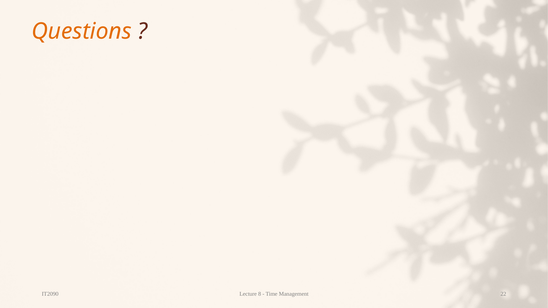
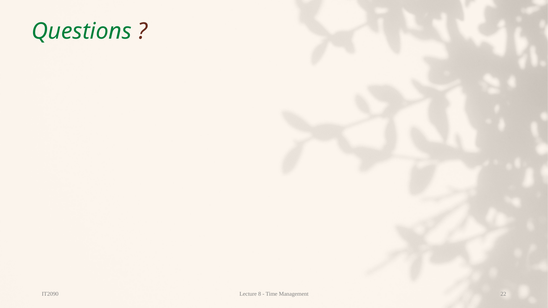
Questions colour: orange -> green
